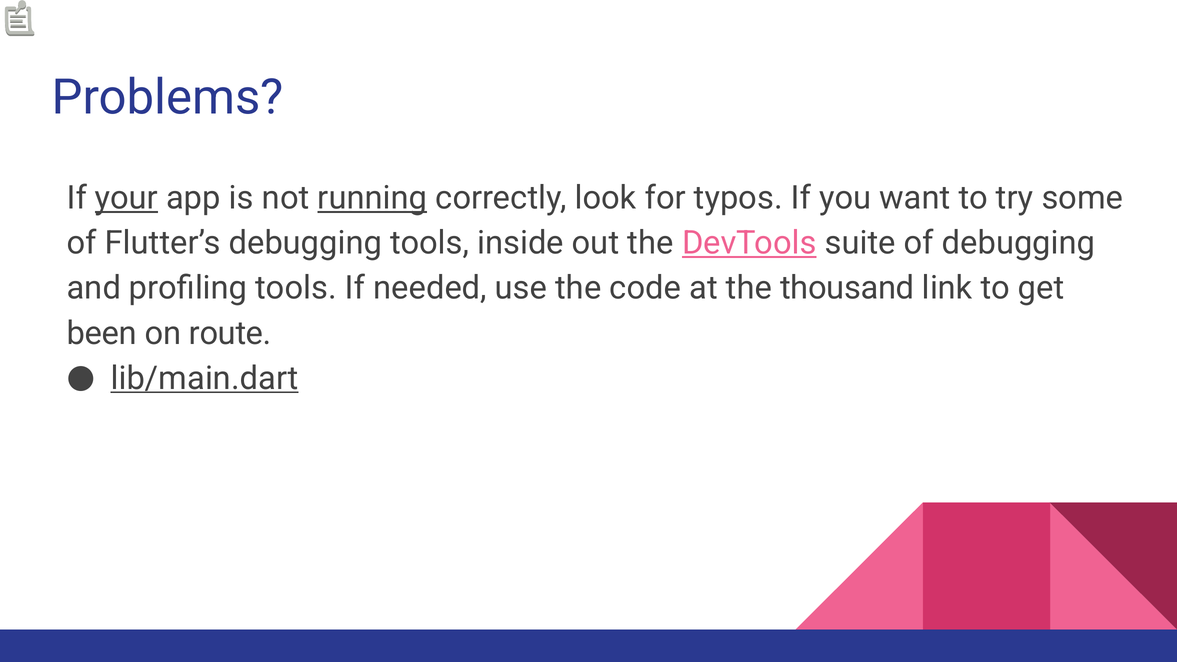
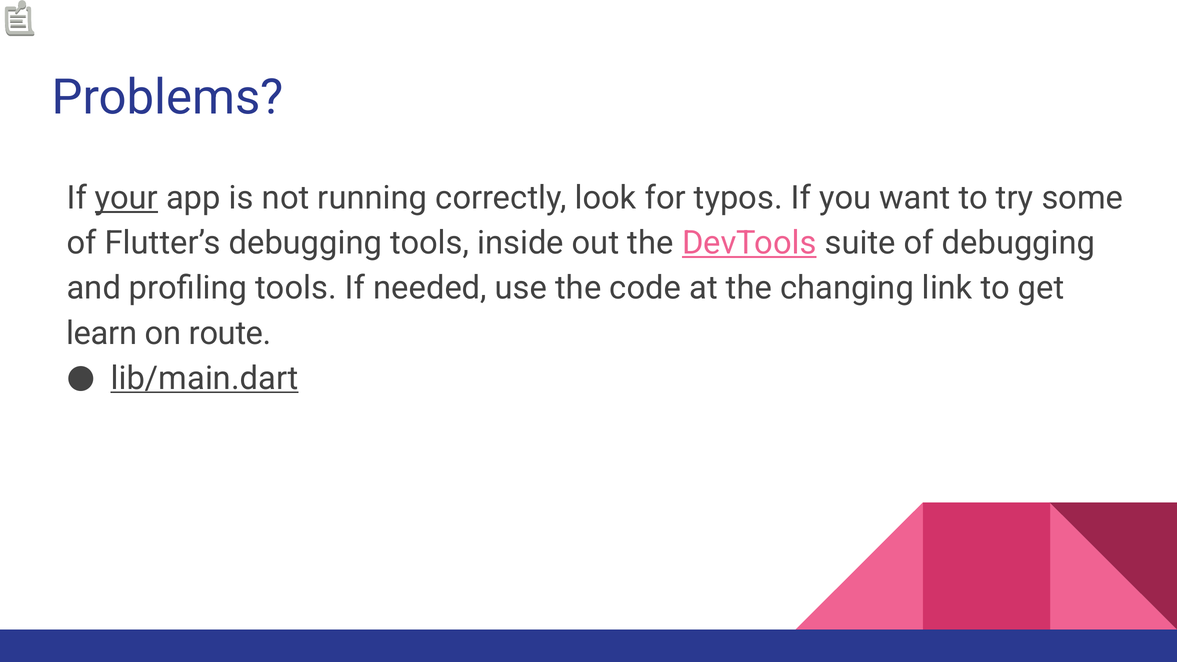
running underline: present -> none
thousand: thousand -> changing
been: been -> learn
